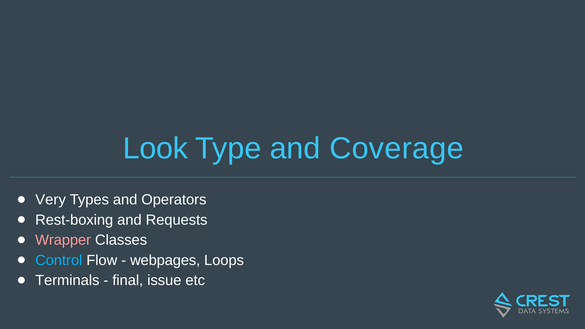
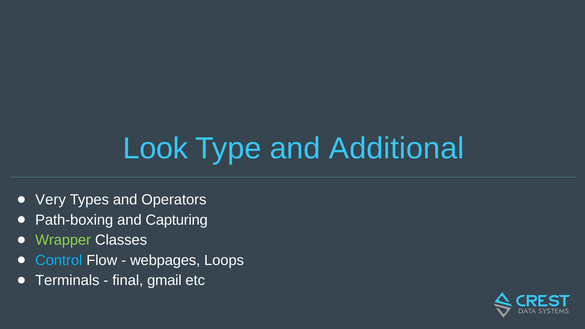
Coverage: Coverage -> Additional
Rest-boxing: Rest-boxing -> Path-boxing
Requests: Requests -> Capturing
Wrapper colour: pink -> light green
issue: issue -> gmail
